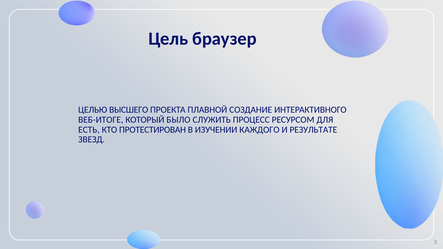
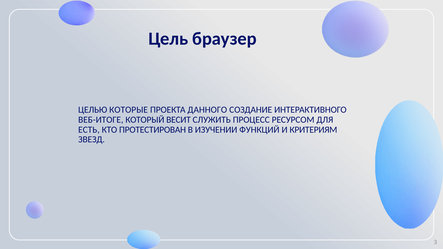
ВЫСШЕГО: ВЫСШЕГО -> КОТОРЫЕ
ПЛАВНОЙ: ПЛАВНОЙ -> ДАННОГО
БЫЛО: БЫЛО -> ВЕСИТ
КАЖДОГО: КАЖДОГО -> ФУНКЦИЙ
РЕЗУЛЬТАТЕ: РЕЗУЛЬТАТЕ -> КРИТЕРИЯМ
